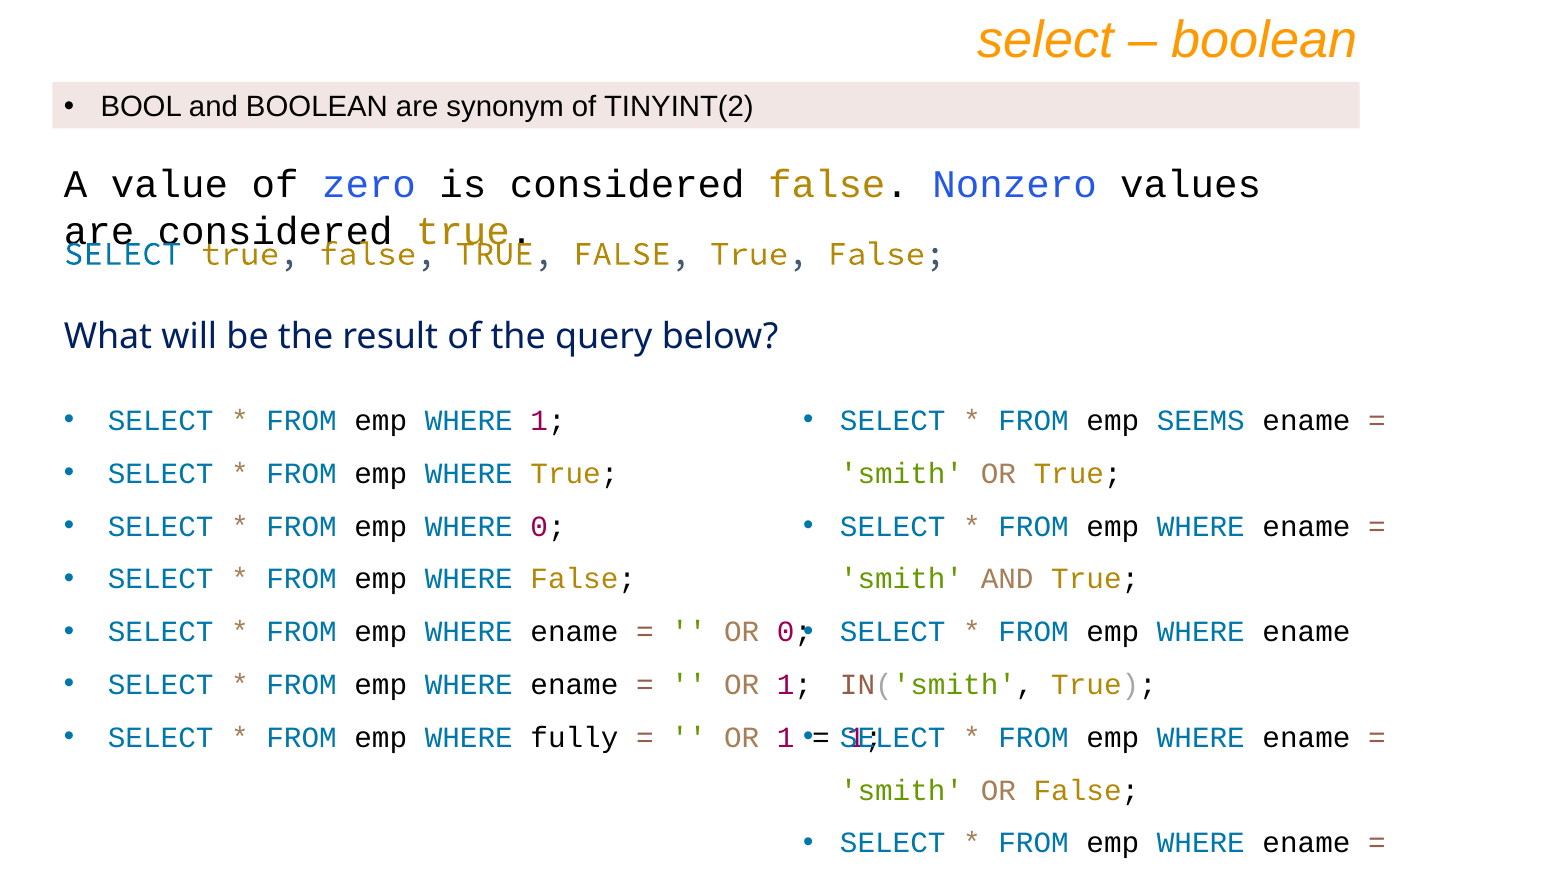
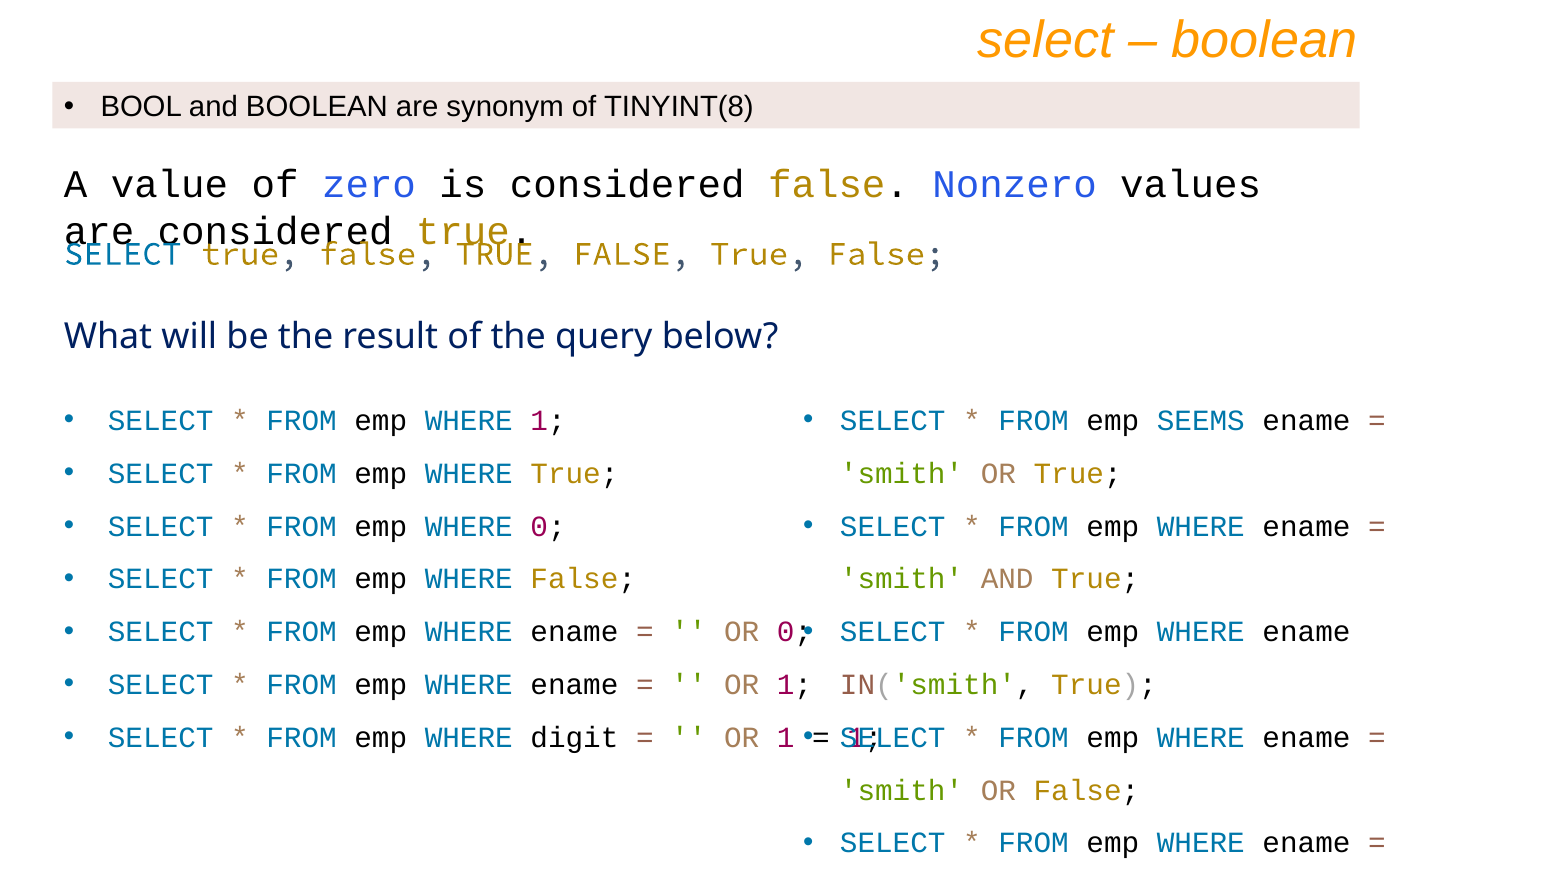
TINYINT(2: TINYINT(2 -> TINYINT(8
fully: fully -> digit
